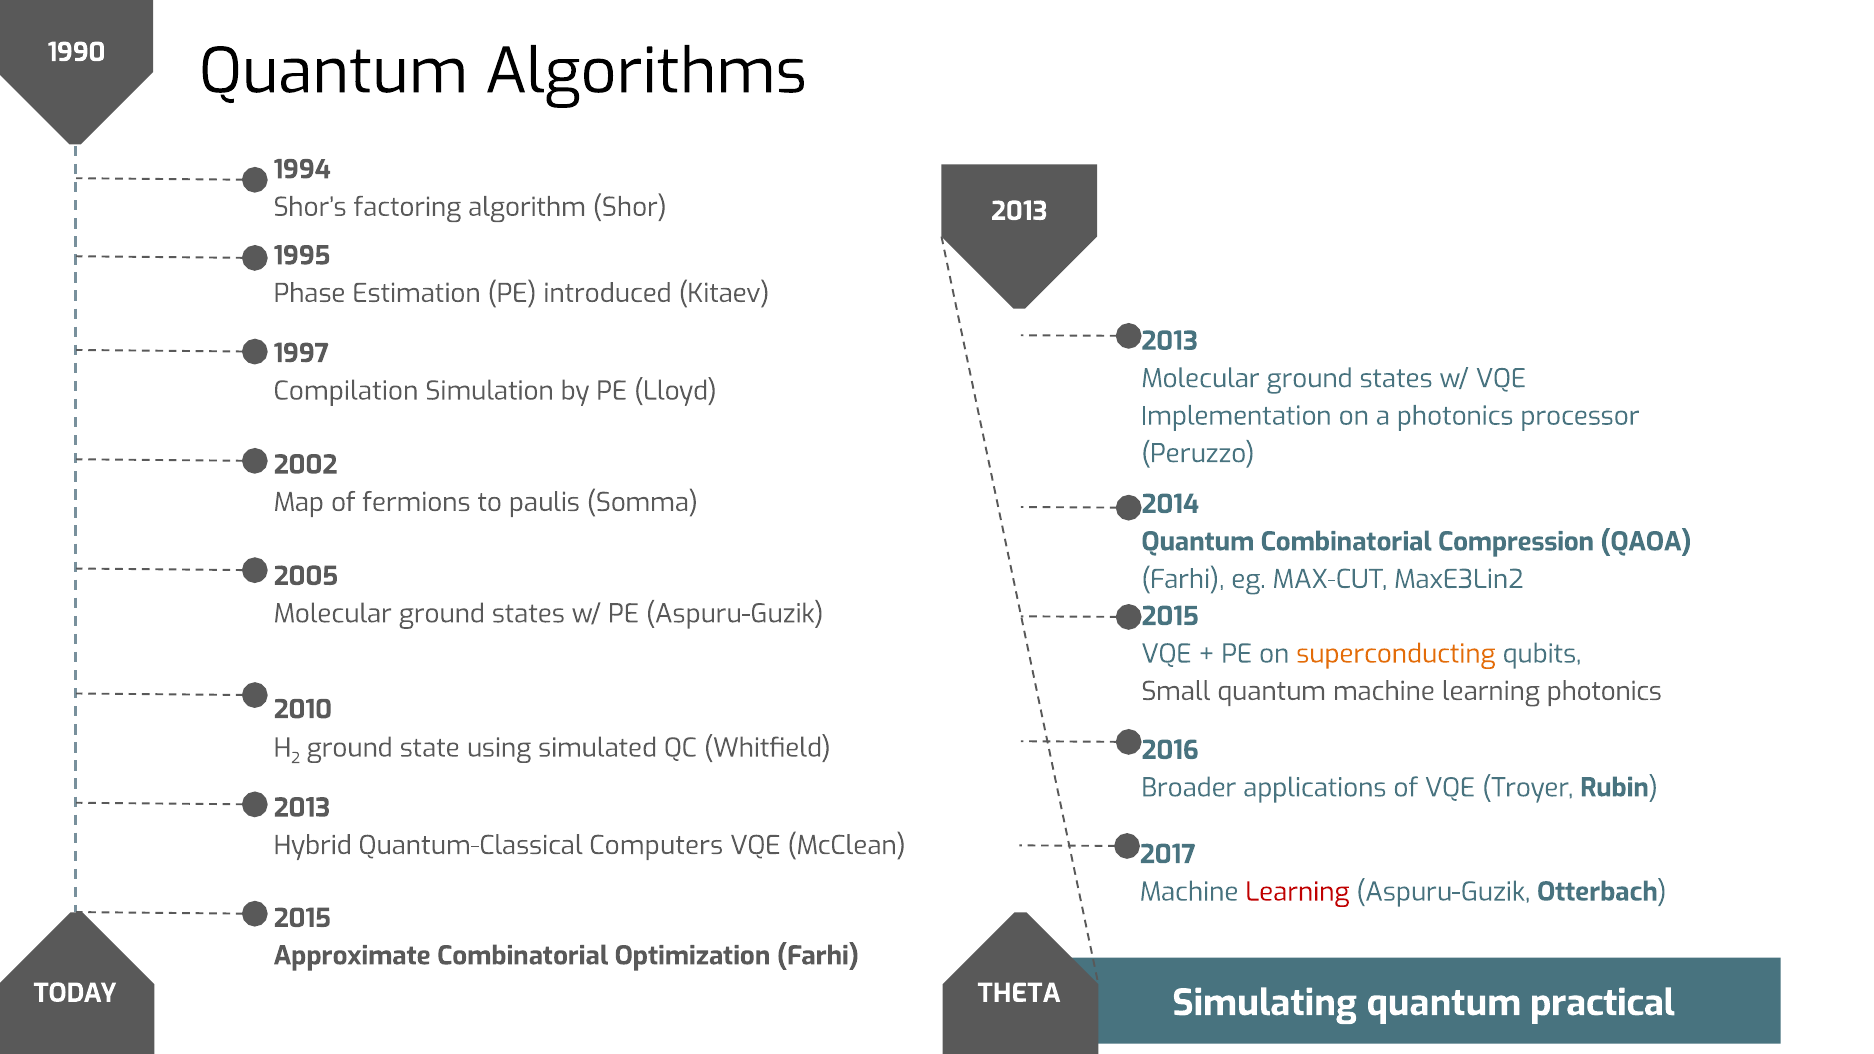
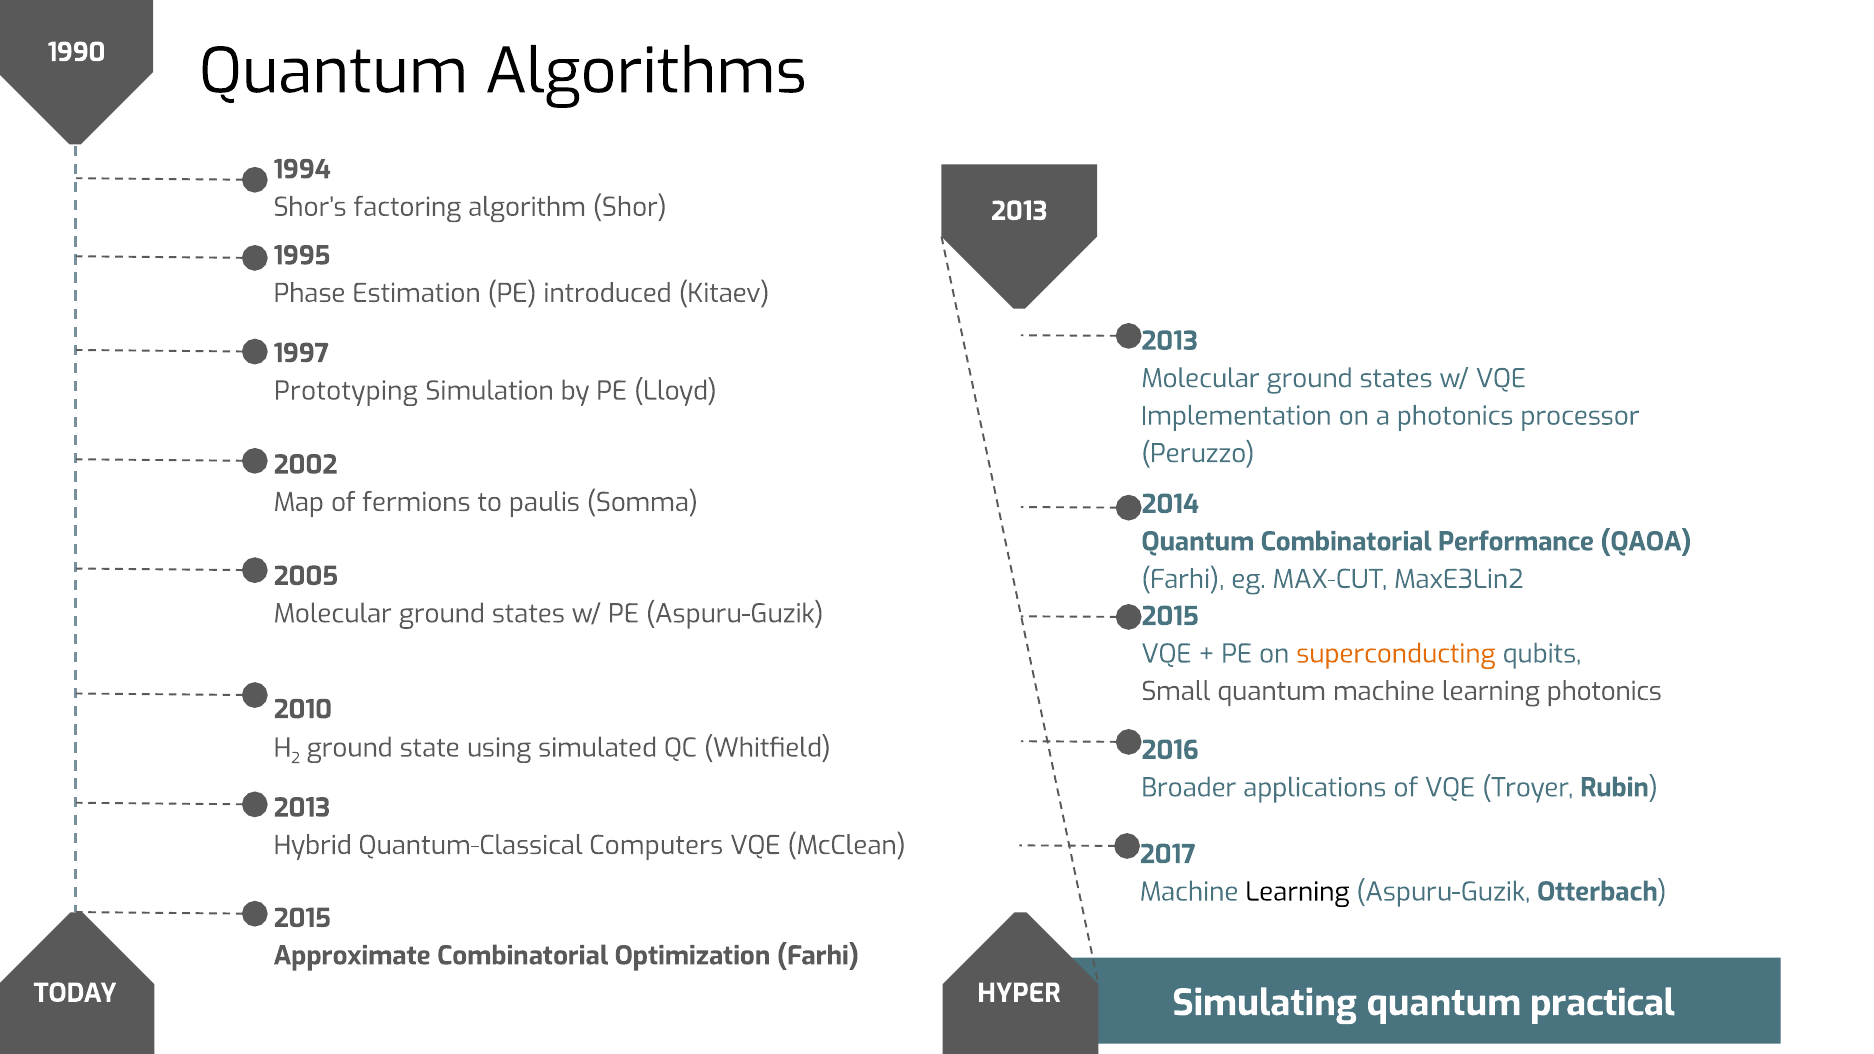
Compilation: Compilation -> Prototyping
Compression: Compression -> Performance
Learning at (1297, 892) colour: red -> black
THETA: THETA -> HYPER
